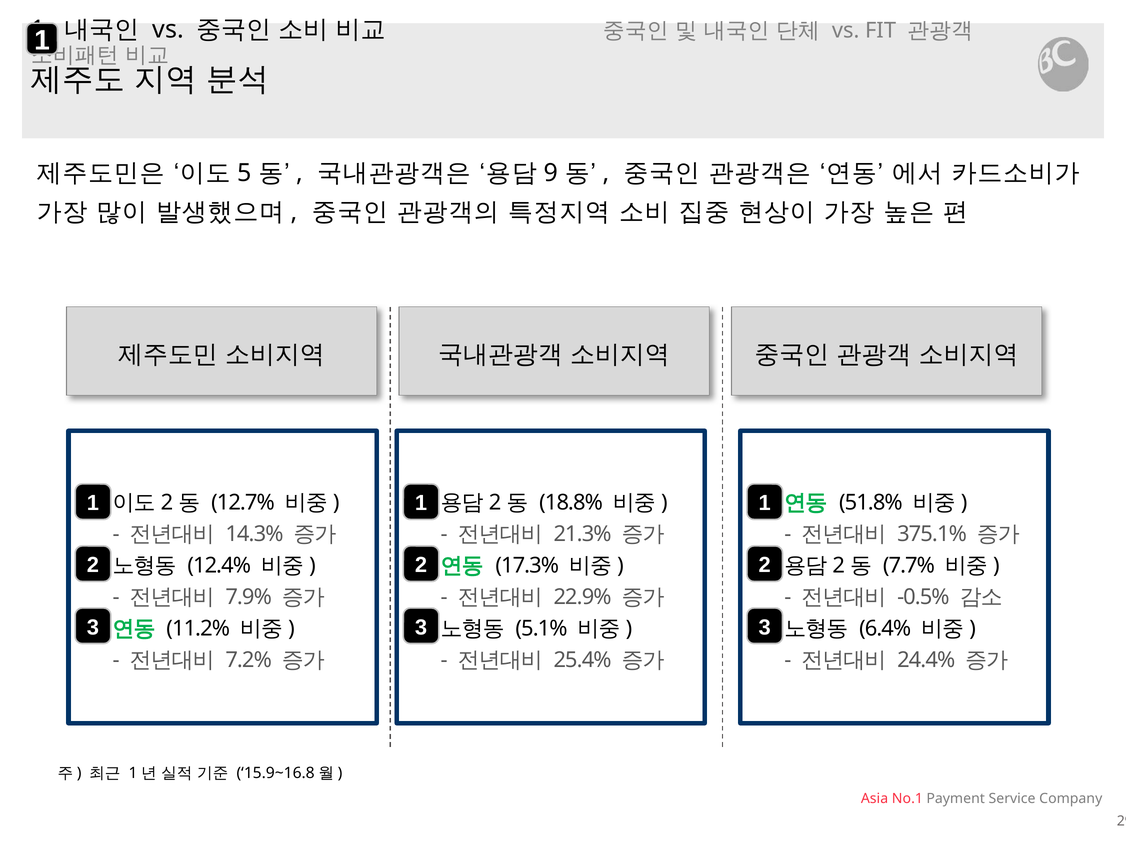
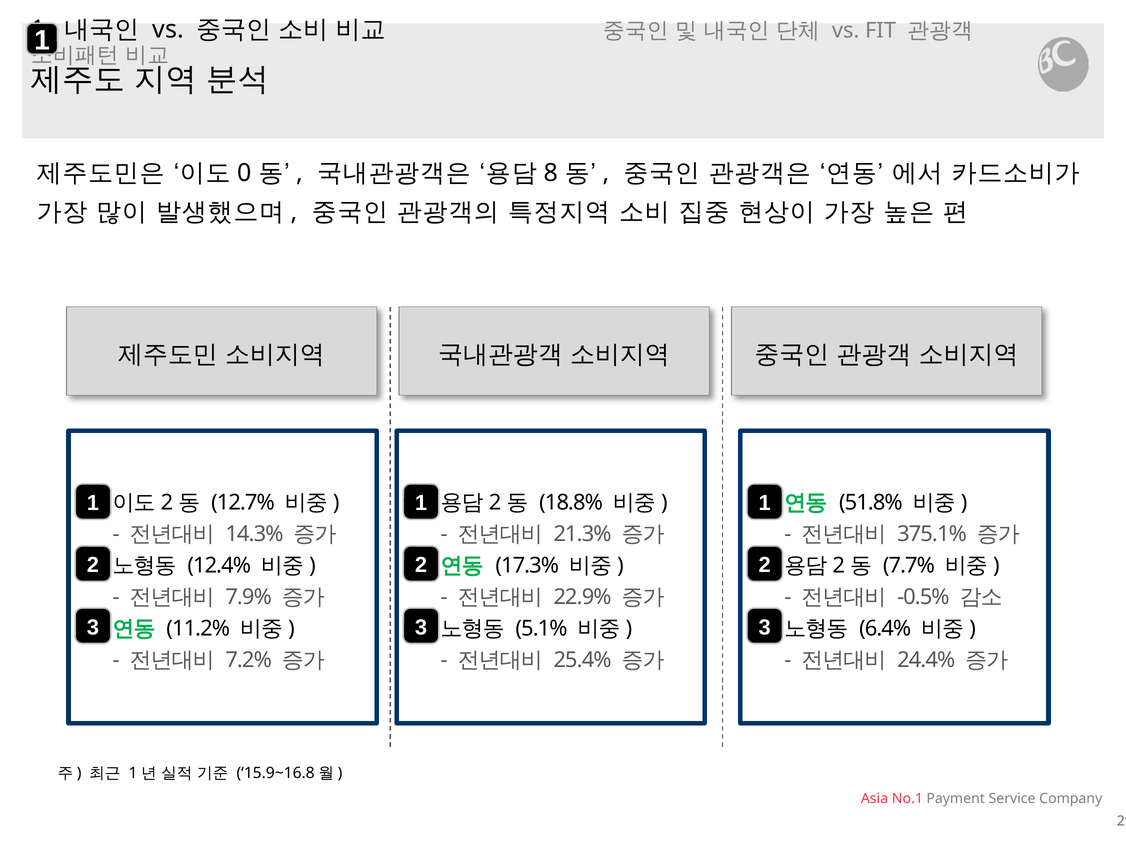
5: 5 -> 0
9: 9 -> 8
